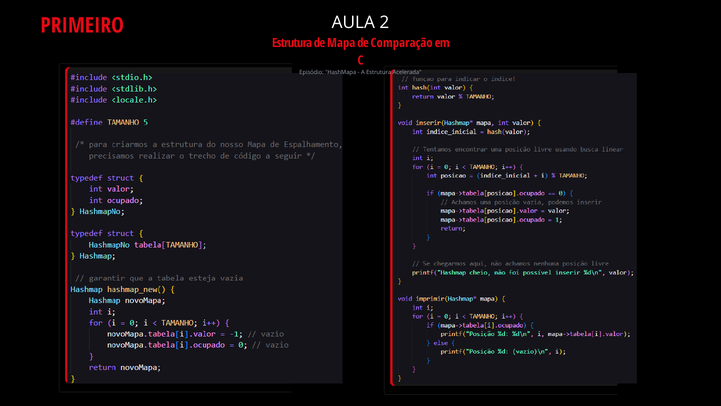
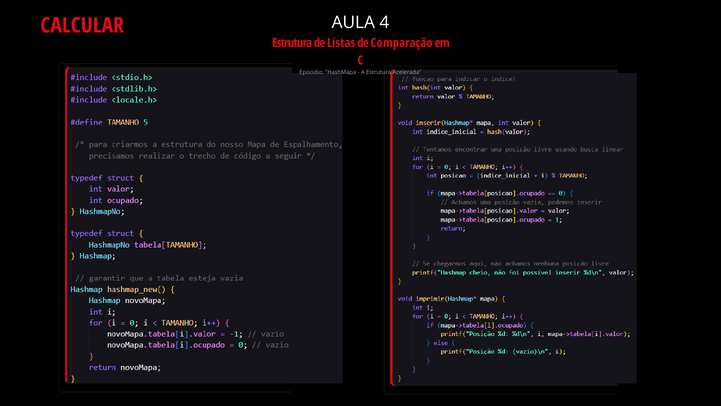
2: 2 -> 4
PRIMEIRO: PRIMEIRO -> CALCULAR
Mapa: Mapa -> Listas
